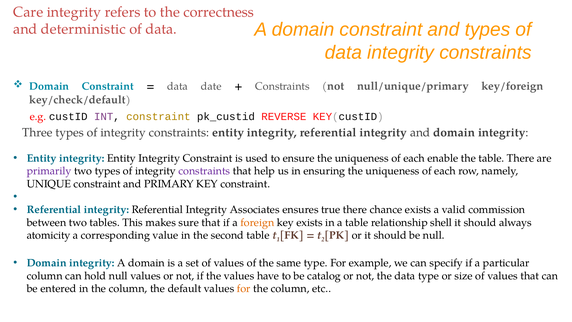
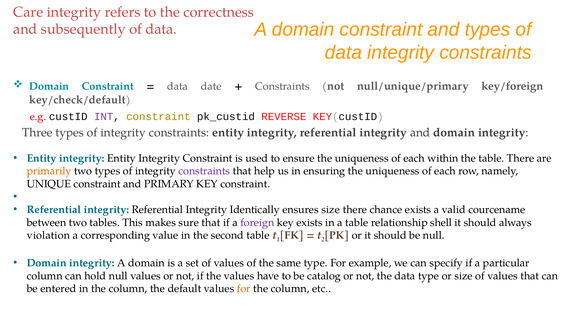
deterministic: deterministic -> subsequently
enable: enable -> within
primarily colour: purple -> orange
Associates: Associates -> Identically
ensures true: true -> size
commission: commission -> courcename
foreign colour: orange -> purple
atomicity: atomicity -> violation
